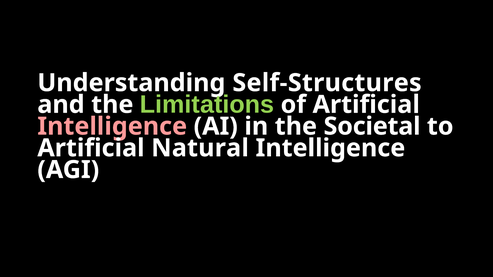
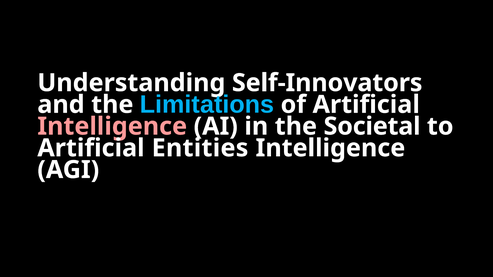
Self-Structures: Self-Structures -> Self-Innovators
Limitations colour: light green -> light blue
Natural: Natural -> Entities
